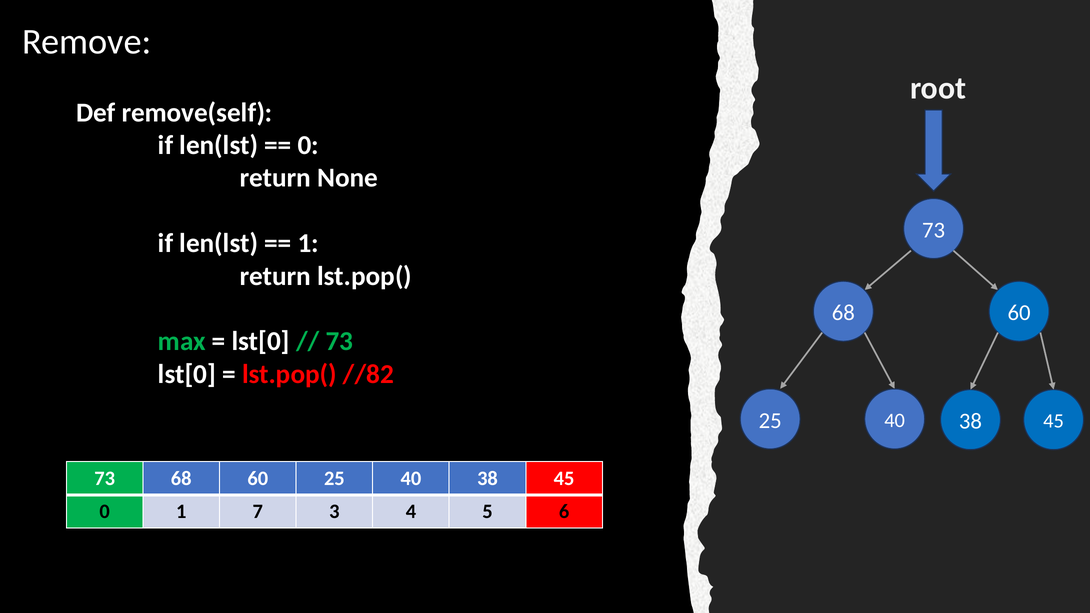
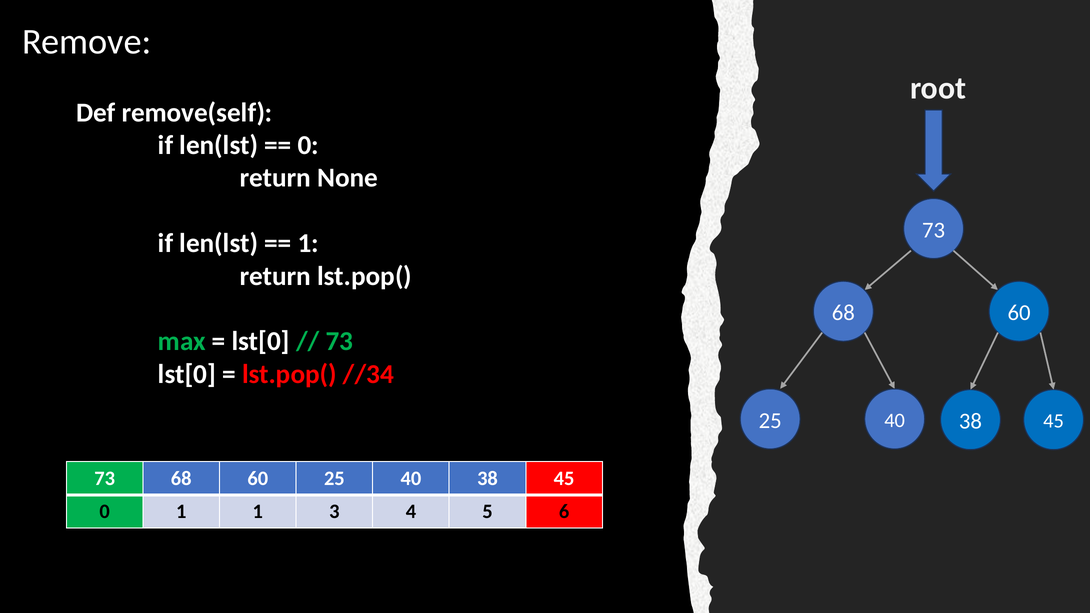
//82: //82 -> //34
1 7: 7 -> 1
